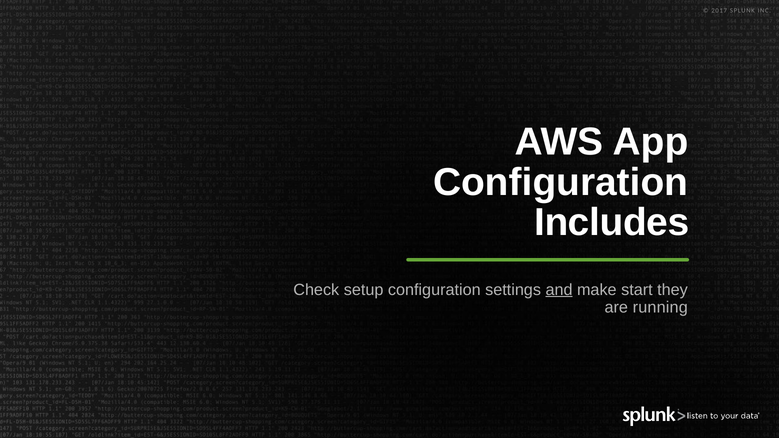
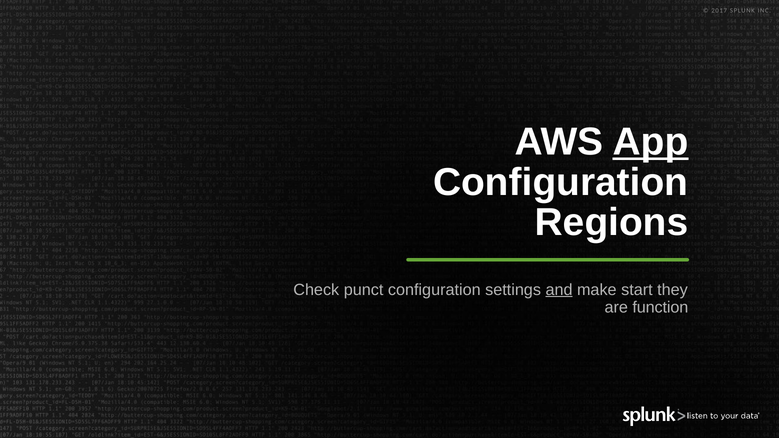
App underline: none -> present
Includes: Includes -> Regions
setup: setup -> punct
running: running -> function
